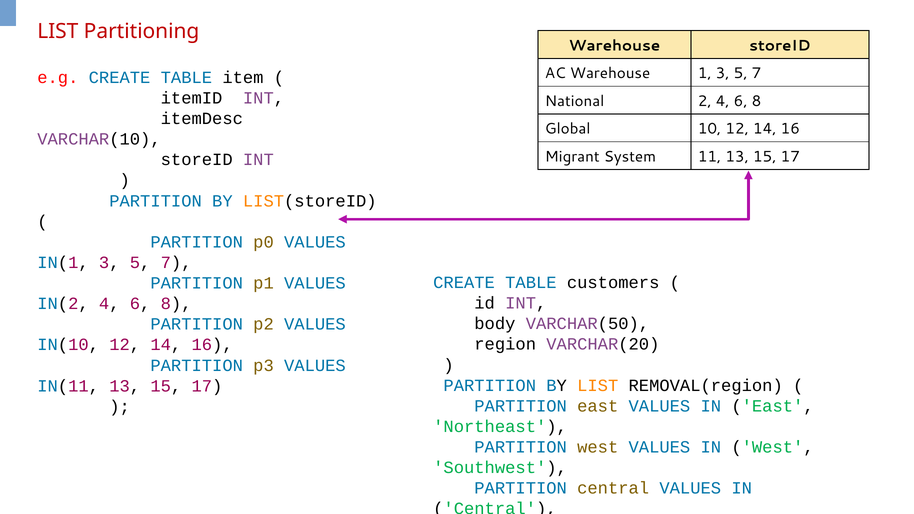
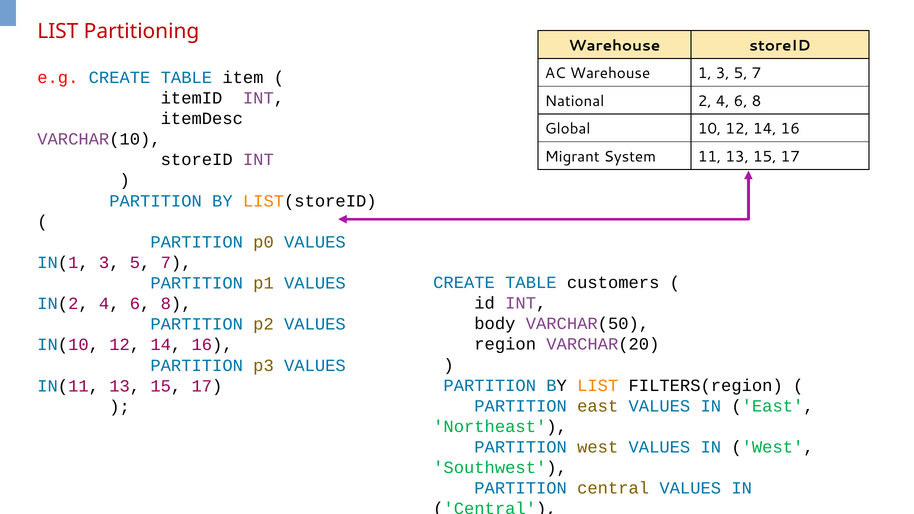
REMOVAL(region: REMOVAL(region -> FILTERS(region
